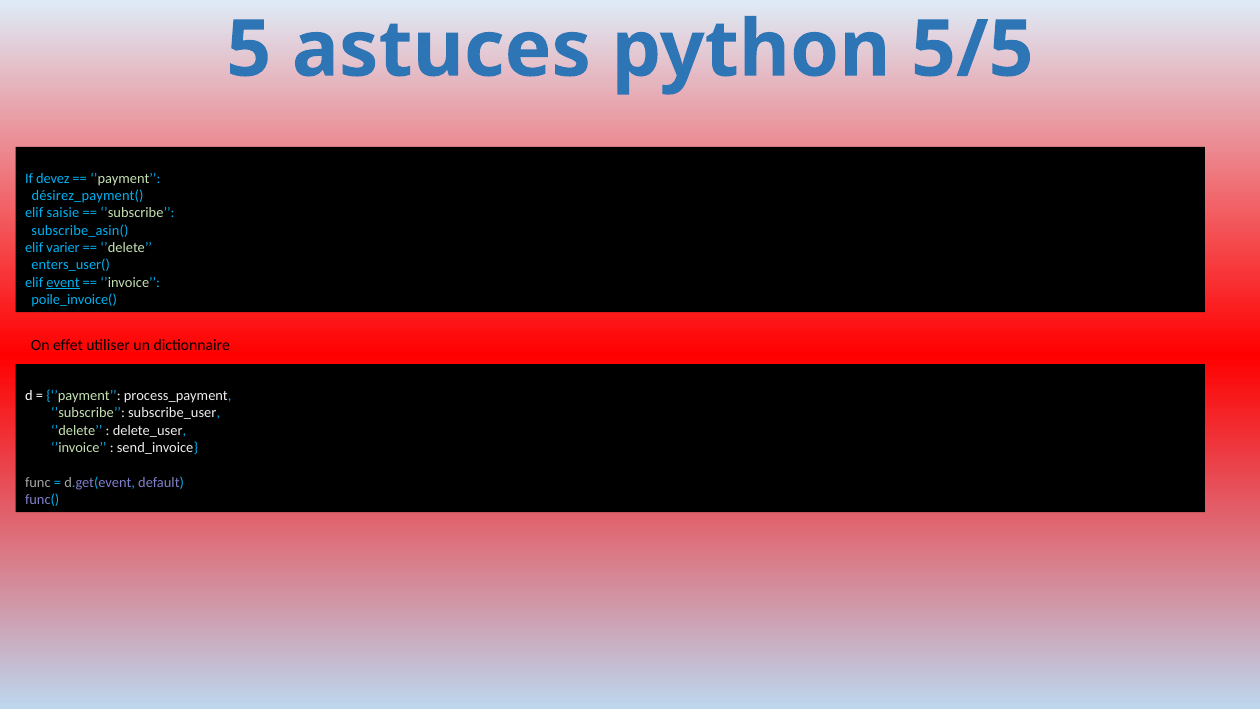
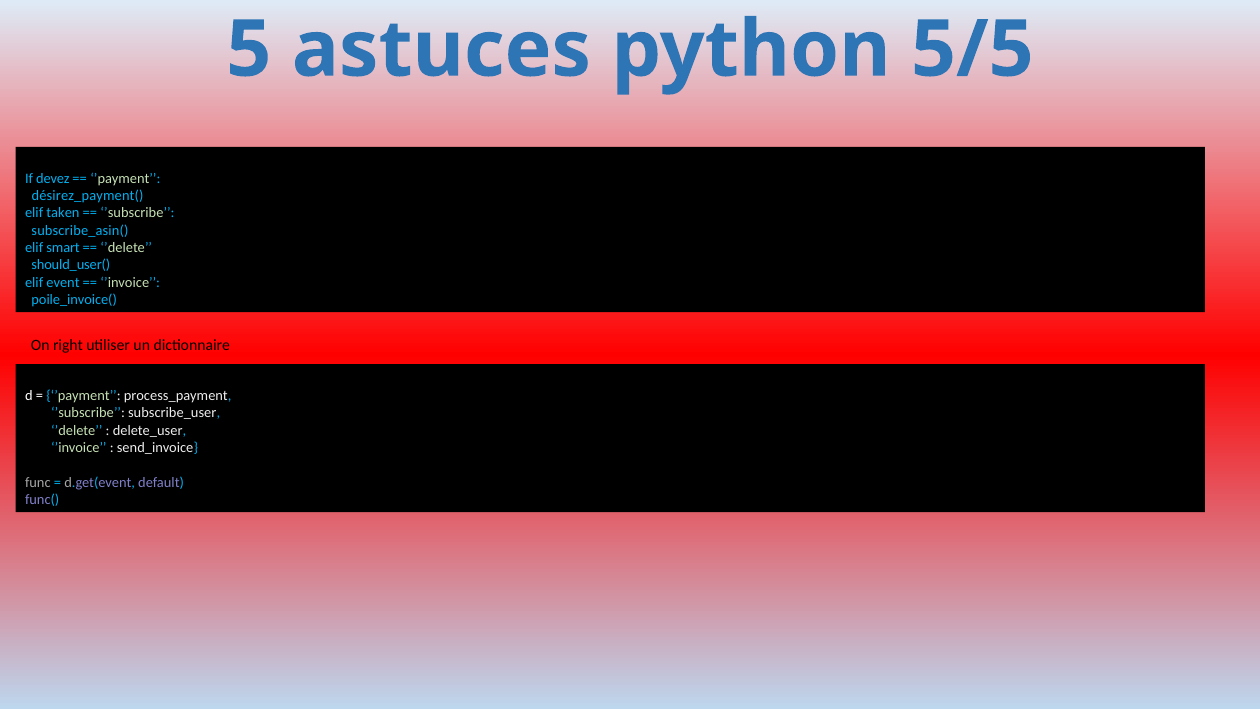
saisie: saisie -> taken
varier: varier -> smart
enters_user(: enters_user( -> should_user(
event underline: present -> none
effet: effet -> right
